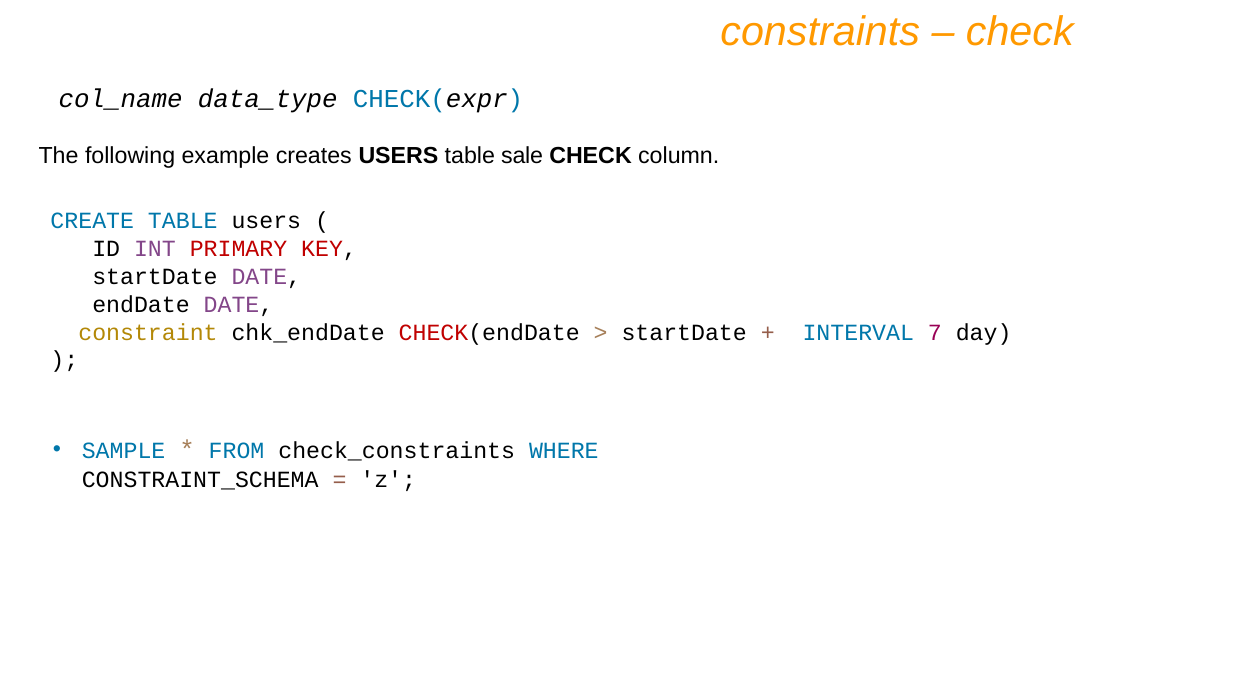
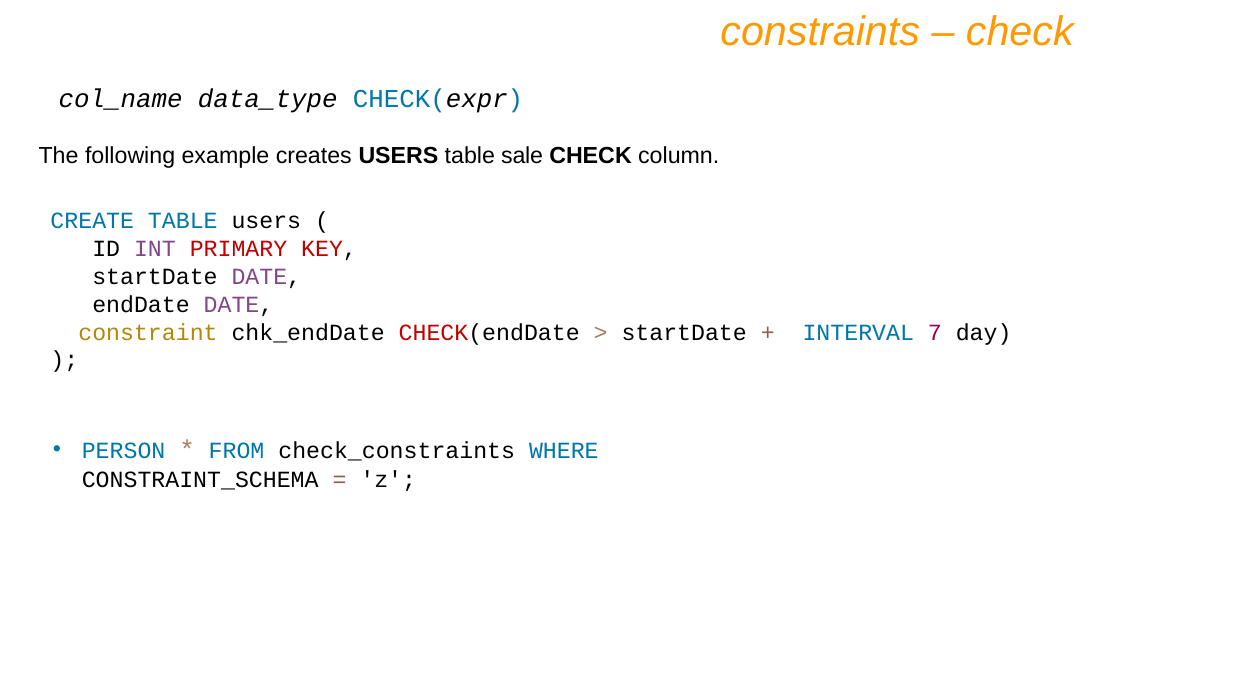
SAMPLE: SAMPLE -> PERSON
